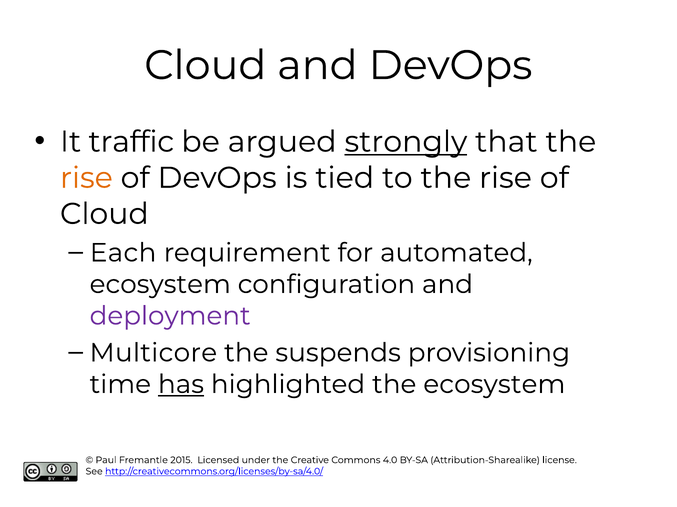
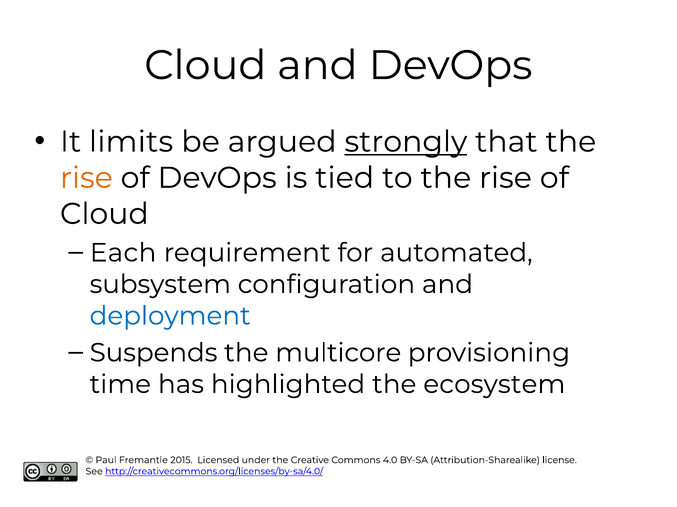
traffic: traffic -> limits
ecosystem at (160, 285): ecosystem -> subsystem
deployment colour: purple -> blue
Multicore: Multicore -> Suspends
suspends: suspends -> multicore
has underline: present -> none
